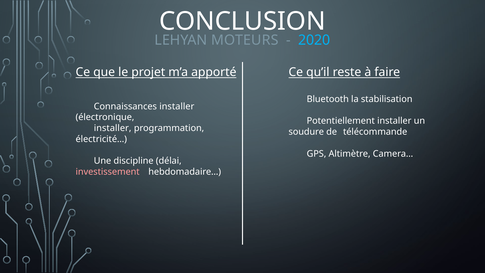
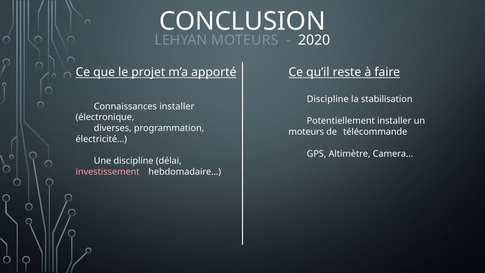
2020 colour: light blue -> white
Bluetooth at (328, 99): Bluetooth -> Discipline
installer at (113, 128): installer -> diverses
soudure at (306, 132): soudure -> moteurs
